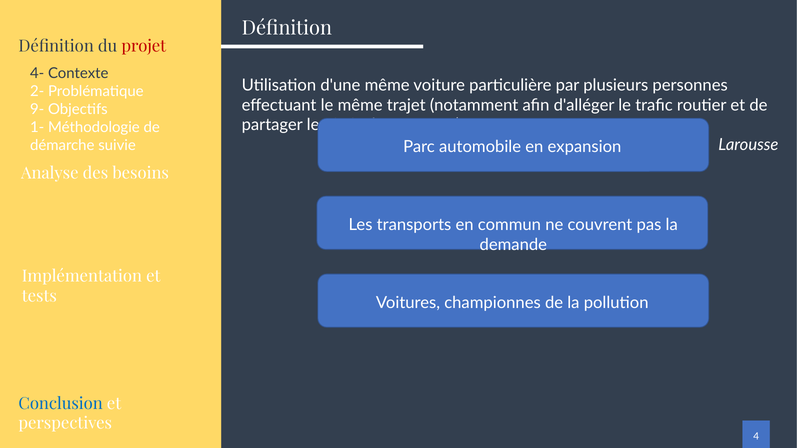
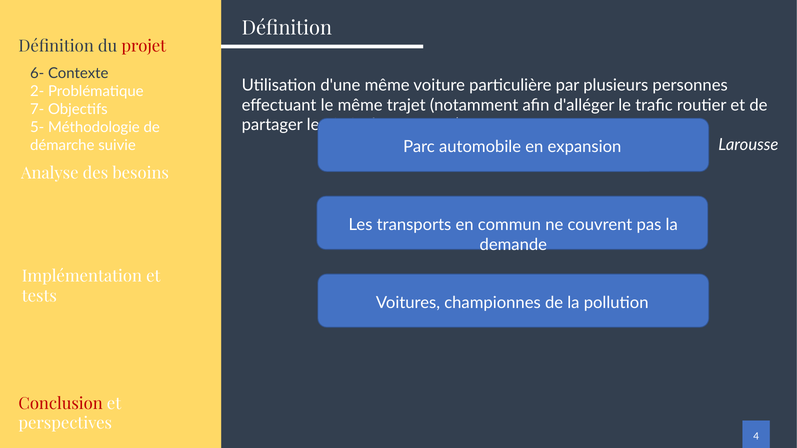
4-: 4- -> 6-
9-: 9- -> 7-
1-: 1- -> 5-
Conclusion colour: blue -> red
